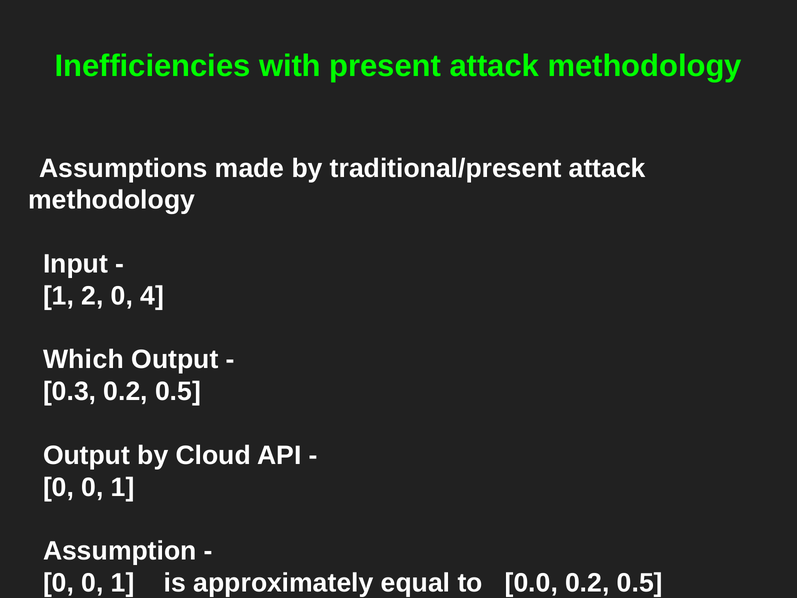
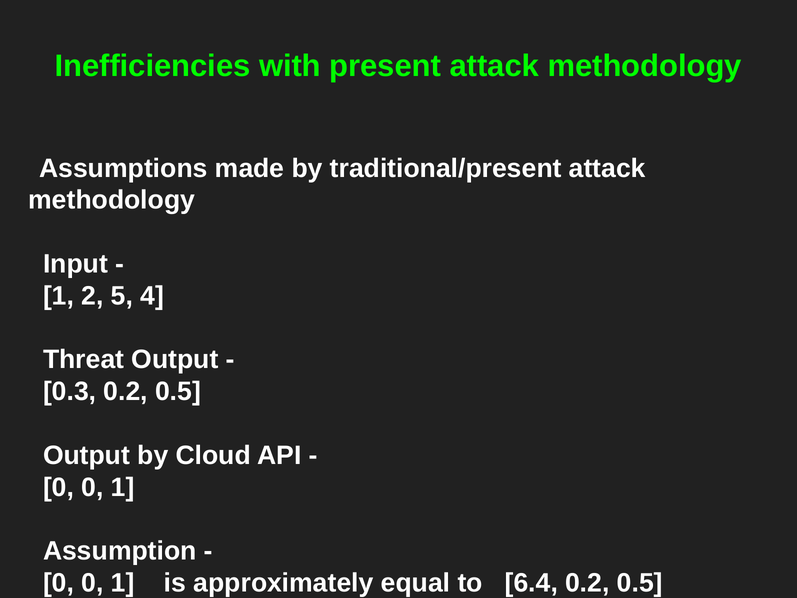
2 0: 0 -> 5
Which: Which -> Threat
0.0: 0.0 -> 6.4
